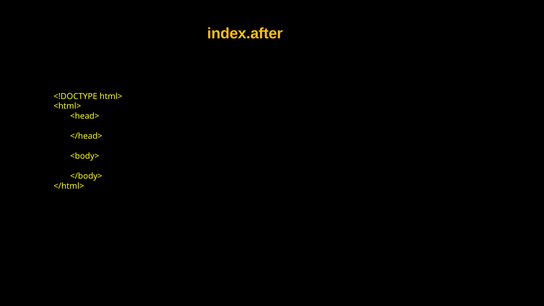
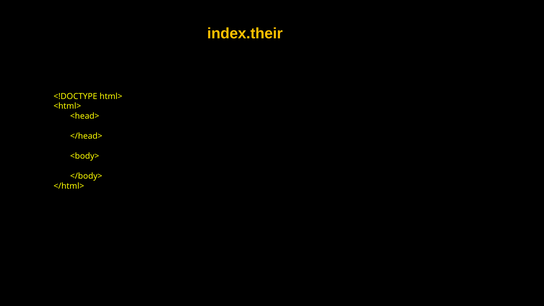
index.after: index.after -> index.their
